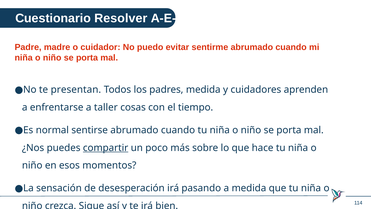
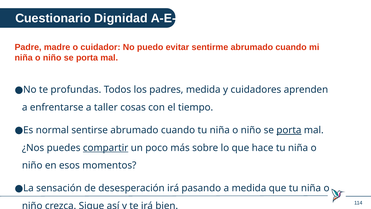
Resolver: Resolver -> Dignidad
presentan: presentan -> profundas
porta at (289, 130) underline: none -> present
